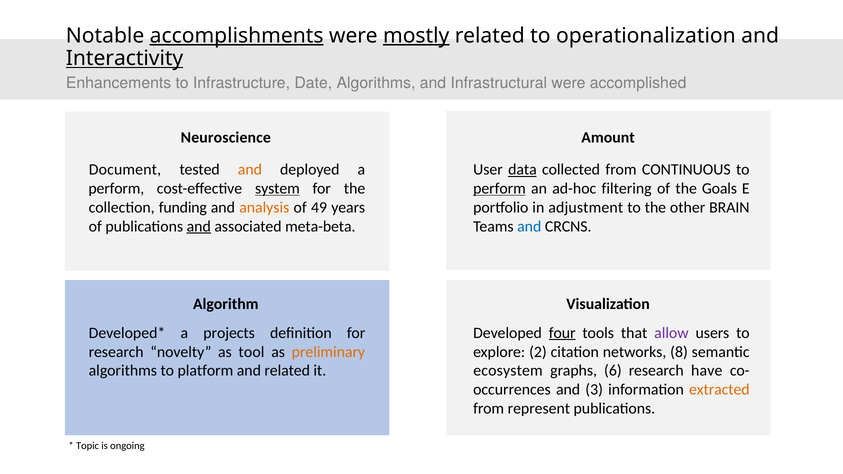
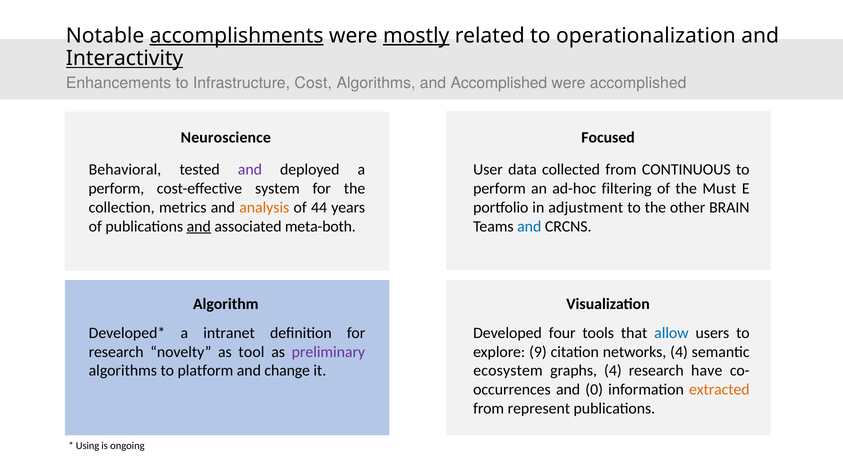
Date: Date -> Cost
and Infrastructural: Infrastructural -> Accomplished
Amount: Amount -> Focused
Document: Document -> Behavioral
and at (250, 170) colour: orange -> purple
data underline: present -> none
system underline: present -> none
perform at (499, 189) underline: present -> none
Goals: Goals -> Must
funding: funding -> metrics
49: 49 -> 44
meta-beta: meta-beta -> meta-both
projects: projects -> intranet
four underline: present -> none
allow colour: purple -> blue
preliminary colour: orange -> purple
2: 2 -> 9
networks 8: 8 -> 4
and related: related -> change
graphs 6: 6 -> 4
3: 3 -> 0
Topic: Topic -> Using
